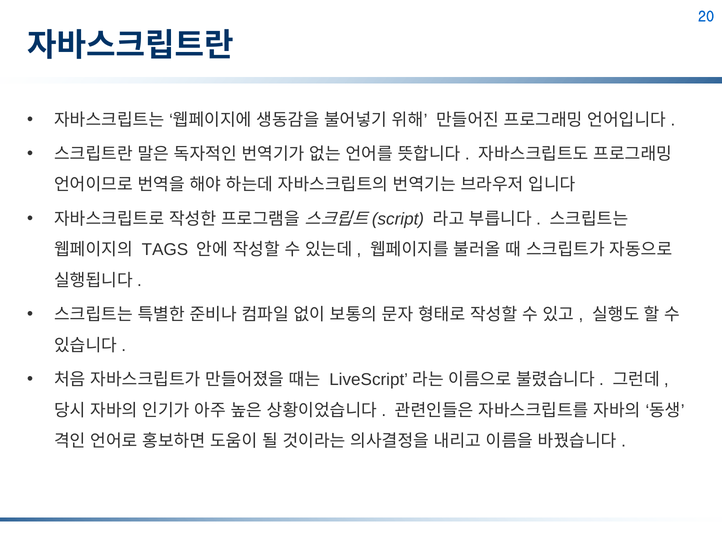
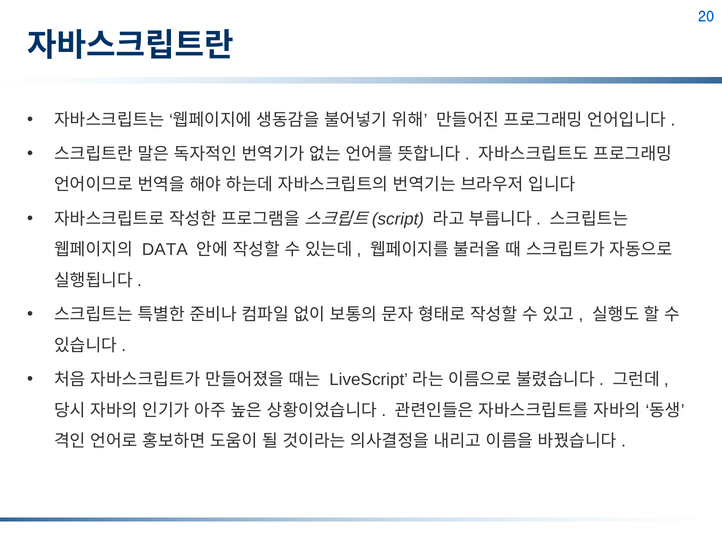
TAGS: TAGS -> DATA
